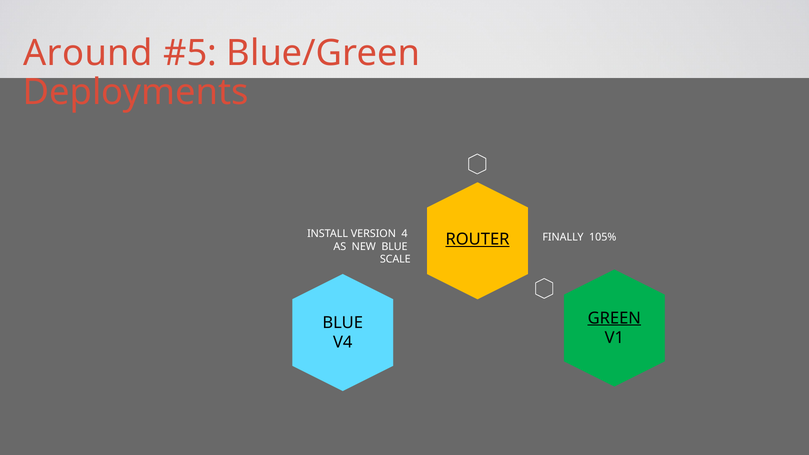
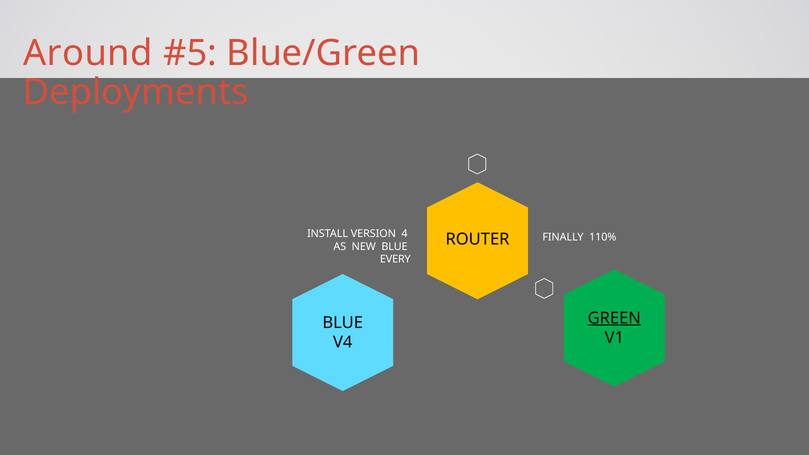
105%: 105% -> 110%
ROUTER underline: present -> none
SCALE: SCALE -> EVERY
